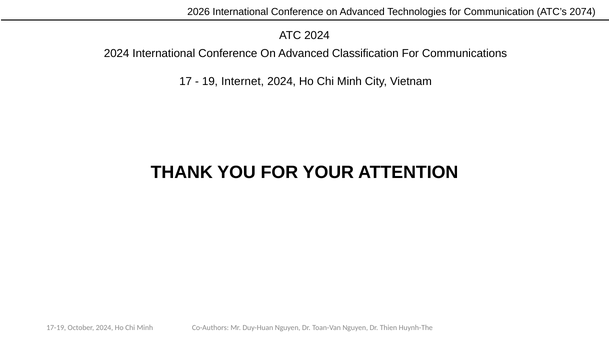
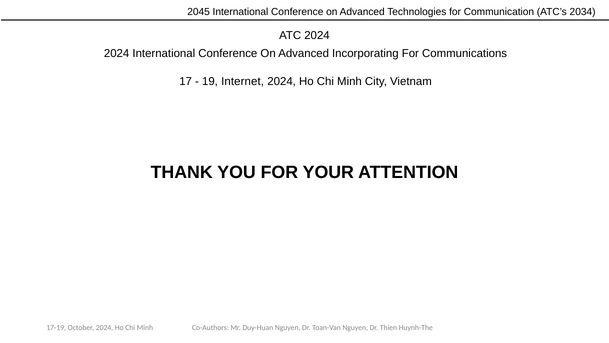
2026: 2026 -> 2045
2074: 2074 -> 2034
Classification: Classification -> Incorporating
